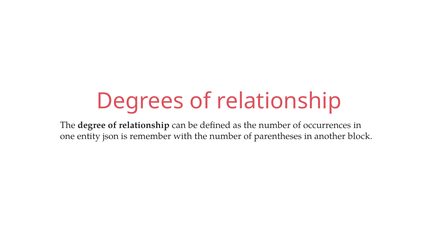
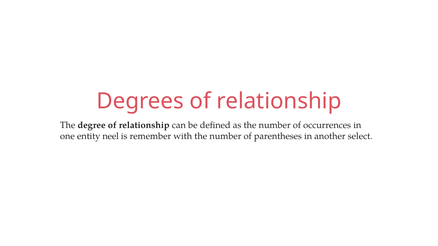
json: json -> neel
block: block -> select
